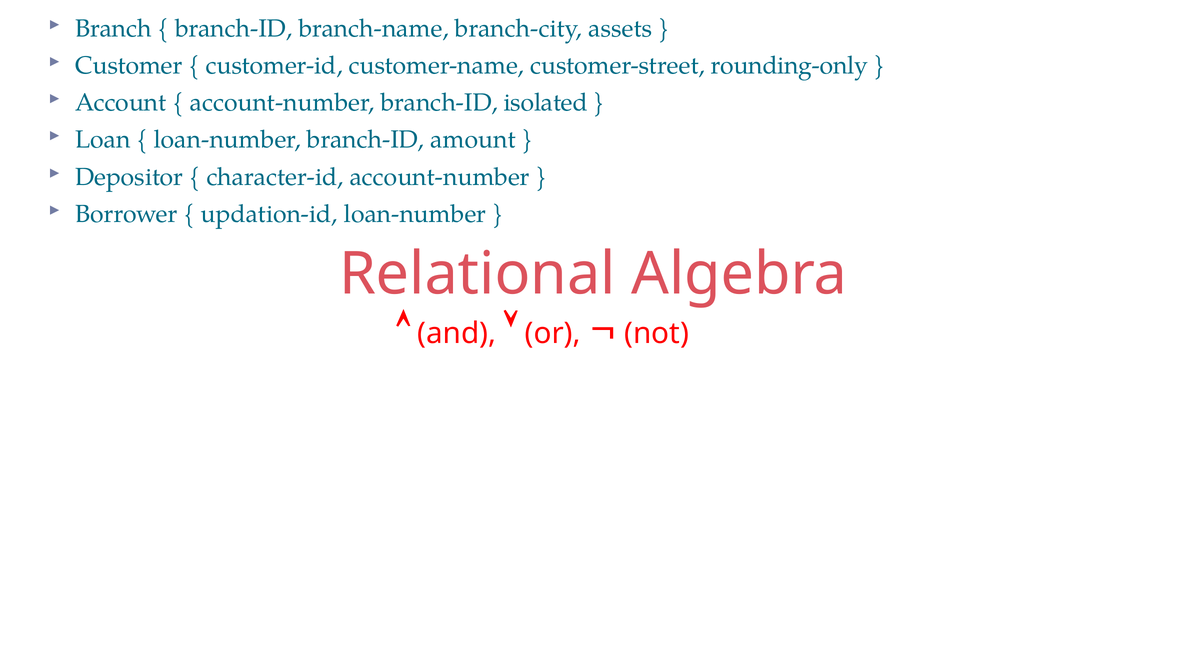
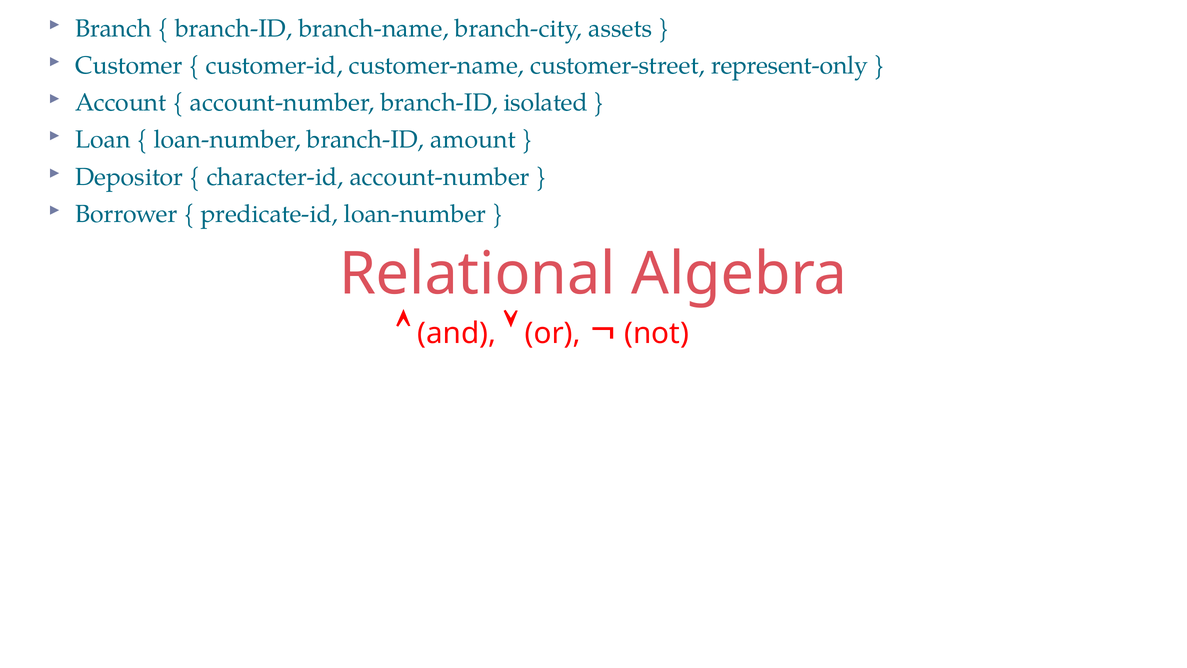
rounding-only: rounding-only -> represent-only
updation-id: updation-id -> predicate-id
